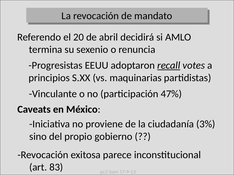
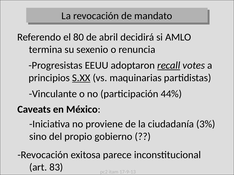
20: 20 -> 80
S.XX underline: none -> present
47%: 47% -> 44%
